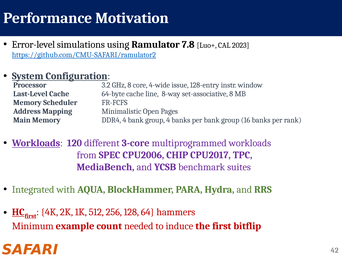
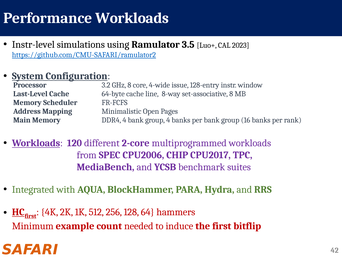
Performance Motivation: Motivation -> Workloads
Error-level: Error-level -> Instr-level
7.8: 7.8 -> 3.5
3-core: 3-core -> 2-core
